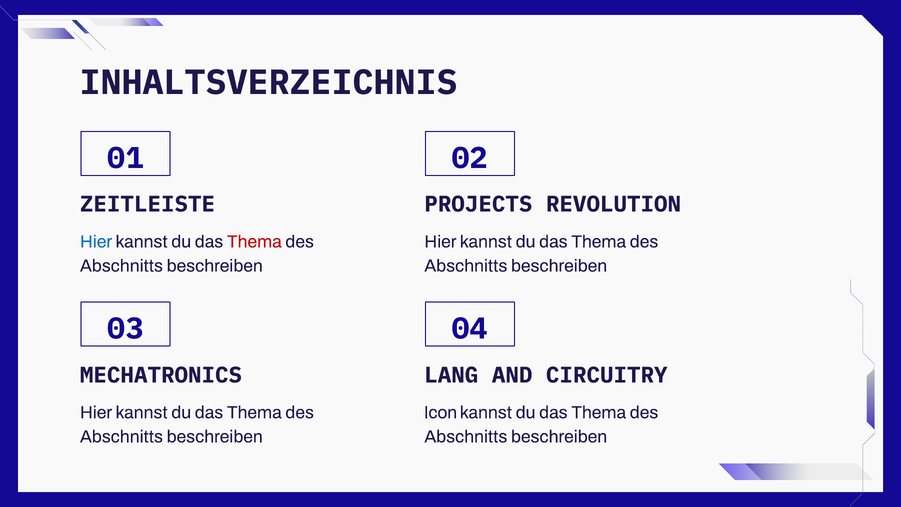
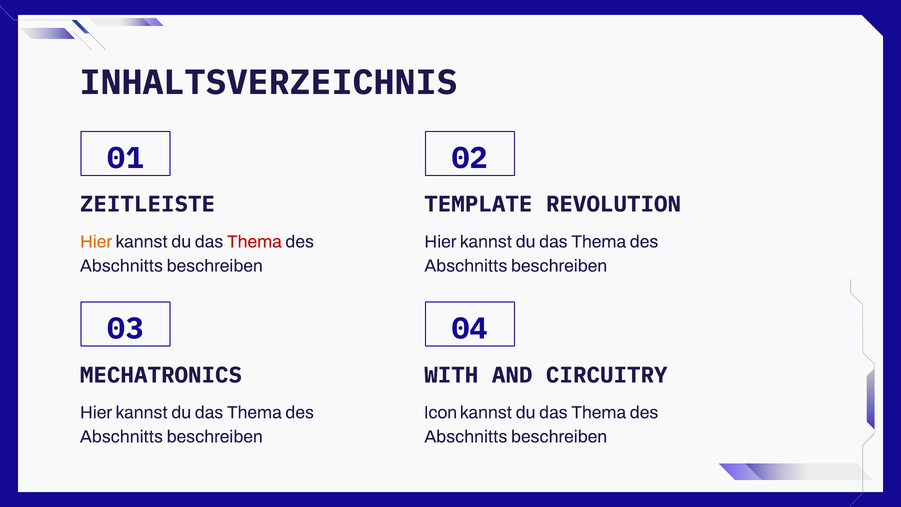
PROJECTS: PROJECTS -> TEMPLATE
Hier at (96, 242) colour: blue -> orange
LANG: LANG -> WITH
